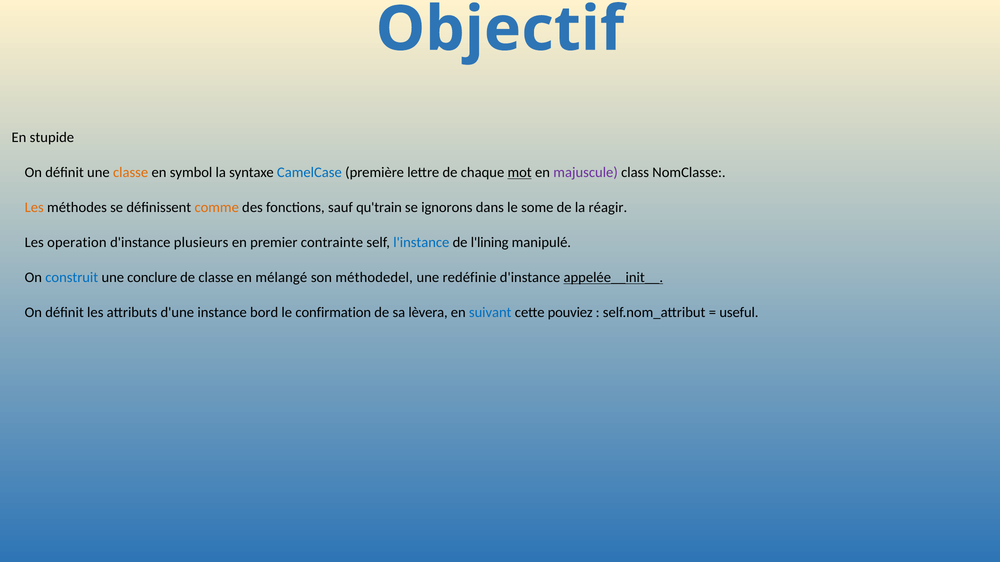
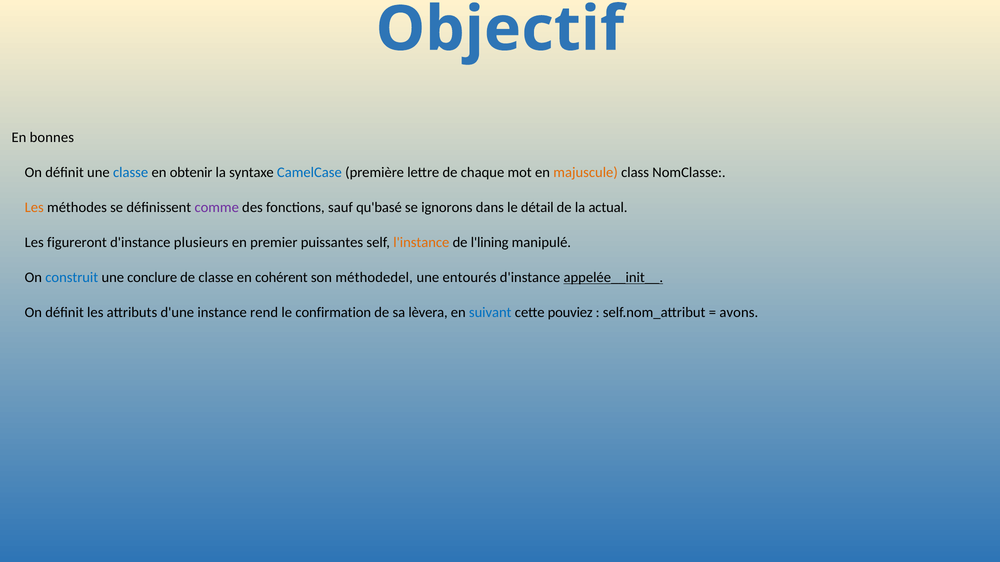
stupide: stupide -> bonnes
classe at (131, 173) colour: orange -> blue
symbol: symbol -> obtenir
mot underline: present -> none
majuscule colour: purple -> orange
comme colour: orange -> purple
qu'train: qu'train -> qu'basé
some: some -> détail
réagir: réagir -> actual
operation: operation -> figureront
contrainte: contrainte -> puissantes
l'instance colour: blue -> orange
mélangé: mélangé -> cohérent
redéfinie: redéfinie -> entourés
bord: bord -> rend
useful: useful -> avons
